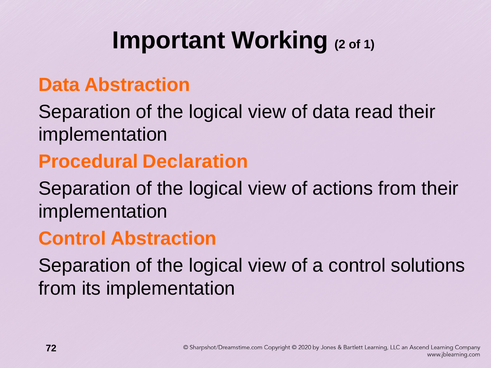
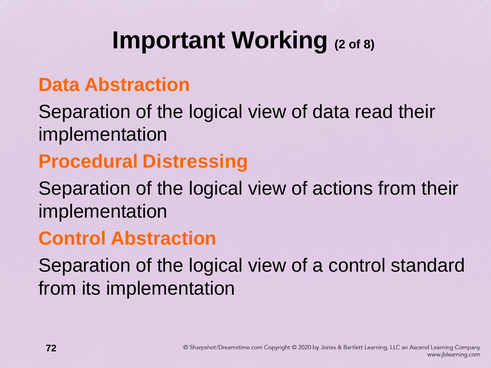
1: 1 -> 8
Declaration: Declaration -> Distressing
solutions: solutions -> standard
